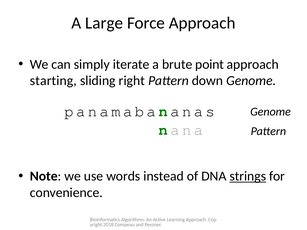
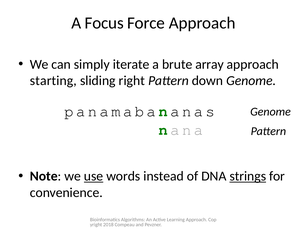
Large: Large -> Focus
point: point -> array
use underline: none -> present
